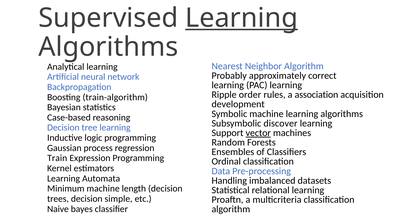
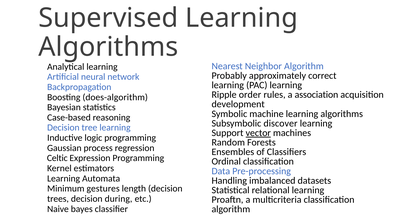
Learning at (242, 18) underline: present -> none
train-algorithm: train-algorithm -> does-algorithm
Train: Train -> Celtic
Minimum machine: machine -> gestures
simple: simple -> during
